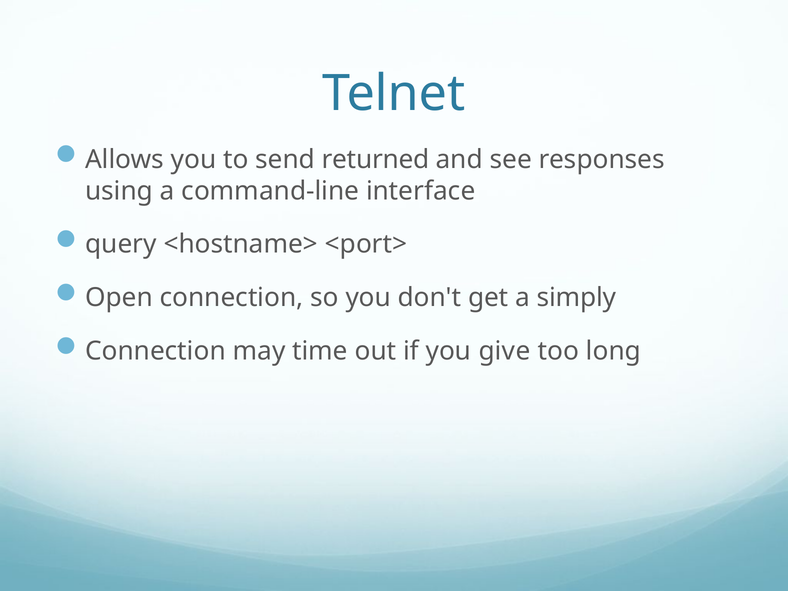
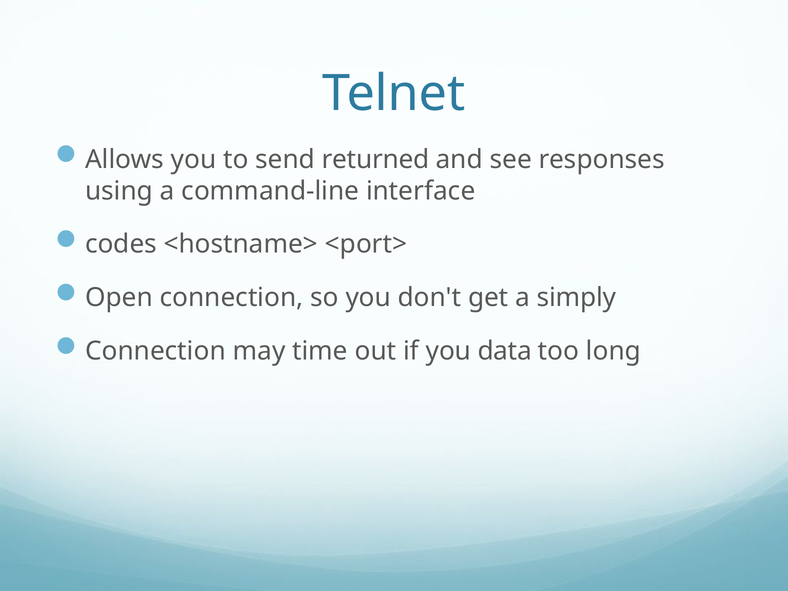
query: query -> codes
give: give -> data
